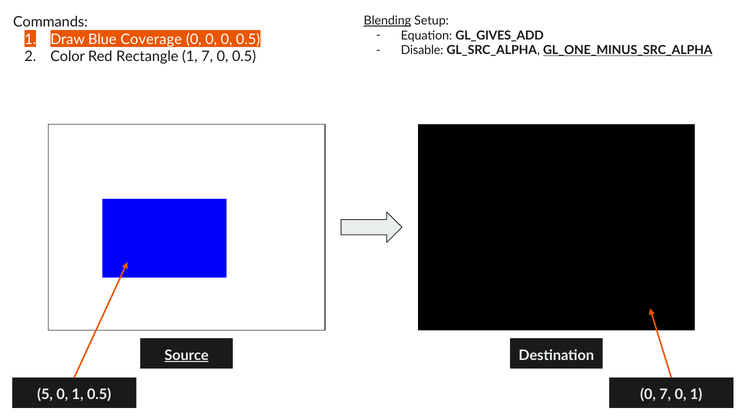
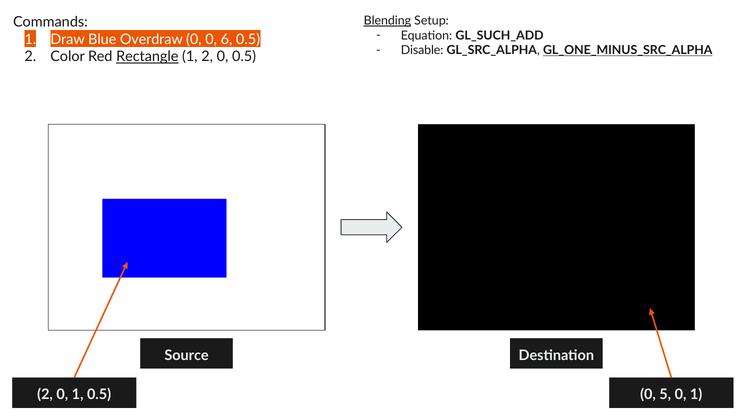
GL_GIVES_ADD: GL_GIVES_ADD -> GL_SUCH_ADD
Coverage: Coverage -> Overdraw
0 0 0: 0 -> 6
Rectangle underline: none -> present
7 at (207, 57): 7 -> 2
Source underline: present -> none
5 at (45, 395): 5 -> 2
0 7: 7 -> 5
